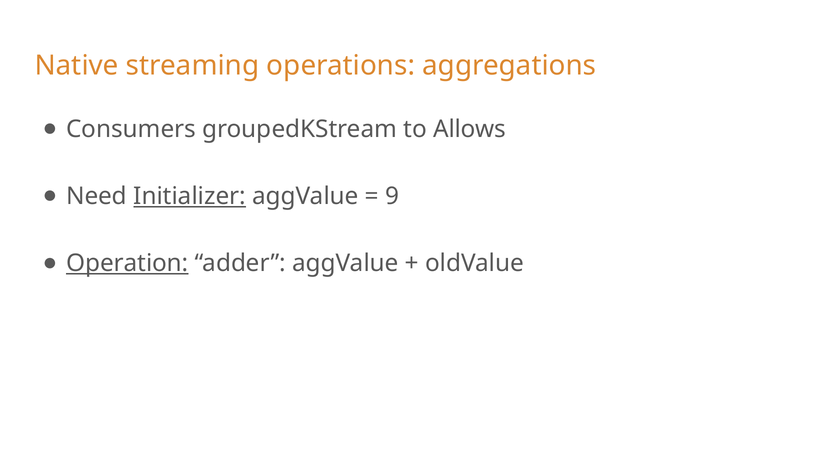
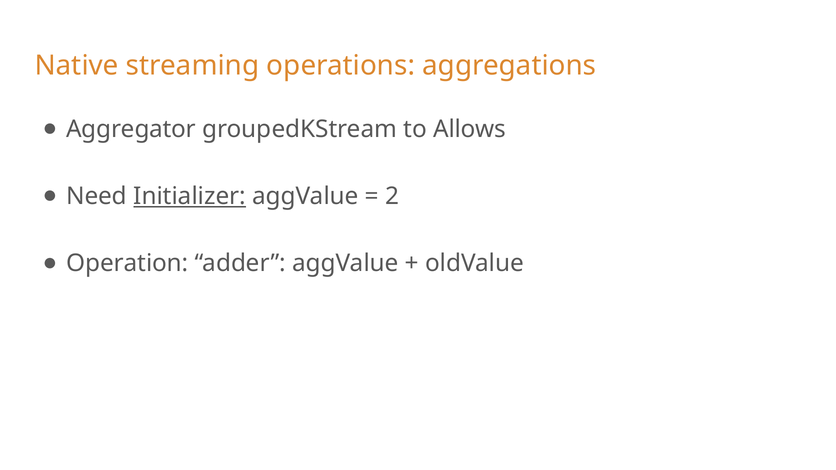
Consumers: Consumers -> Aggregator
9: 9 -> 2
Operation underline: present -> none
